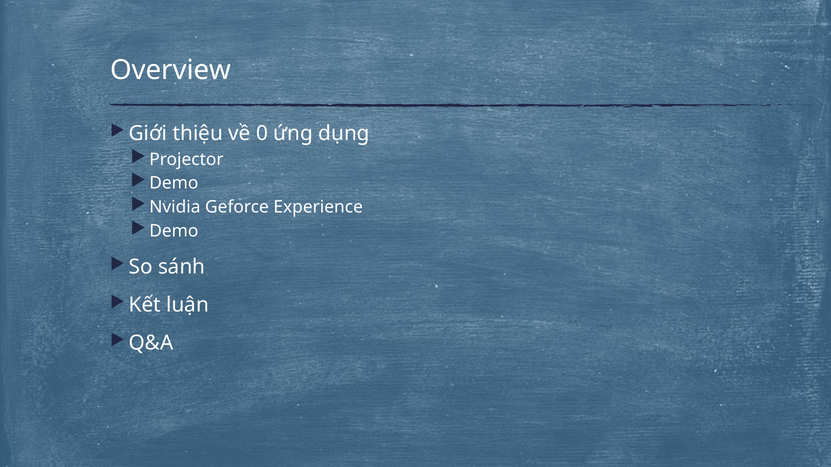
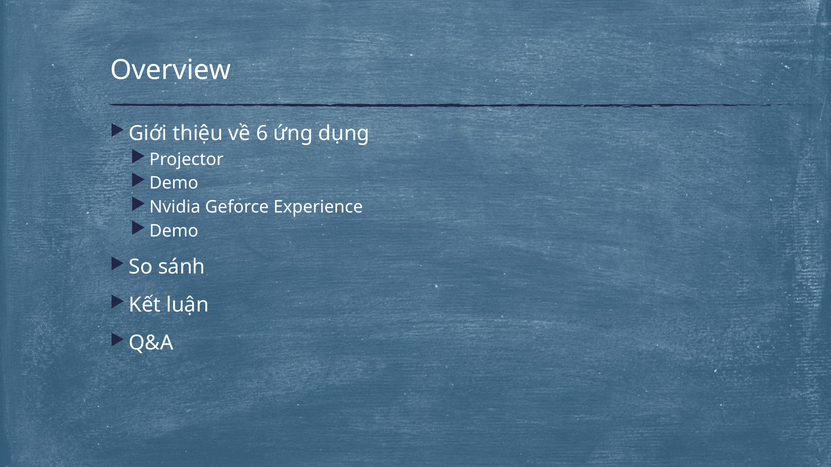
0: 0 -> 6
